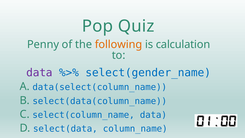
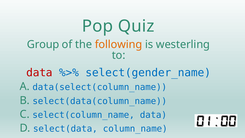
Penny: Penny -> Group
calculation: calculation -> westerling
data at (39, 73) colour: purple -> red
